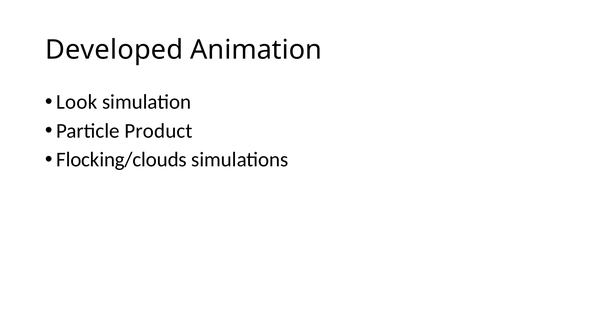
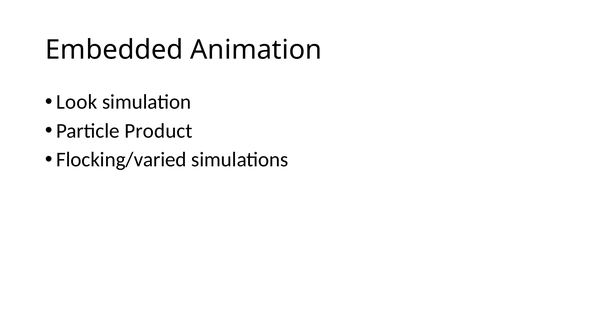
Developed: Developed -> Embedded
Flocking/clouds: Flocking/clouds -> Flocking/varied
